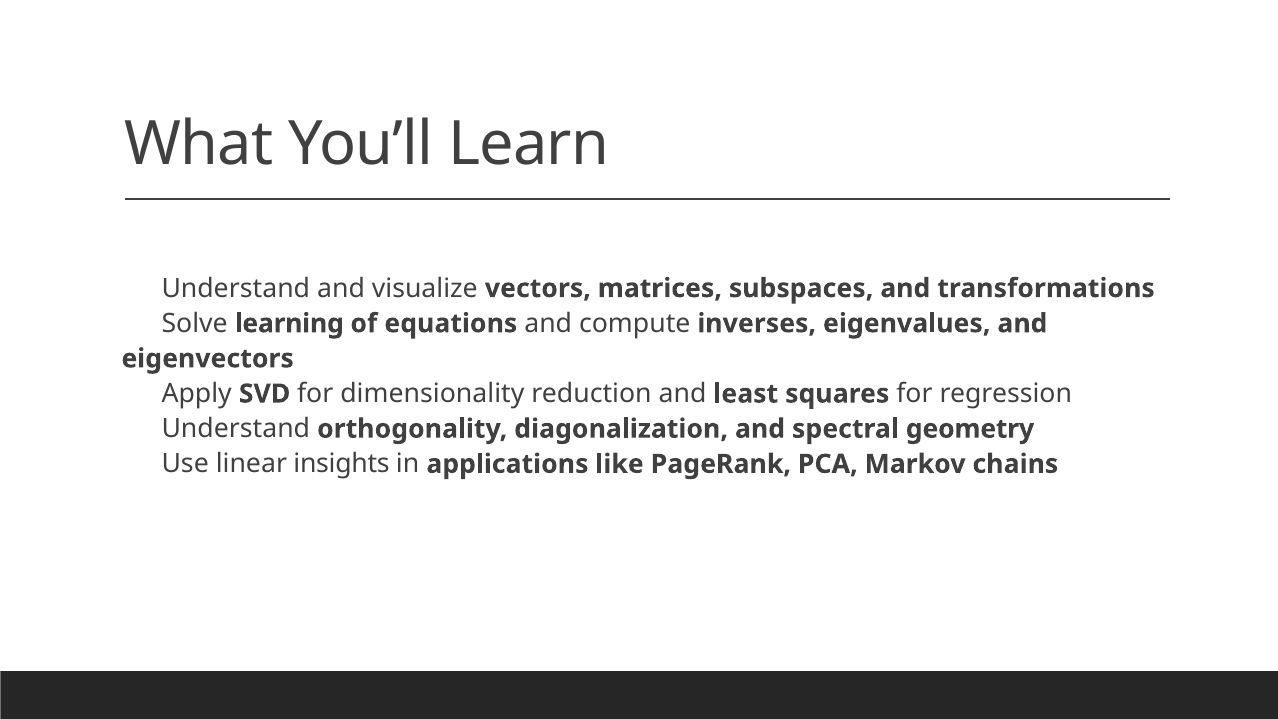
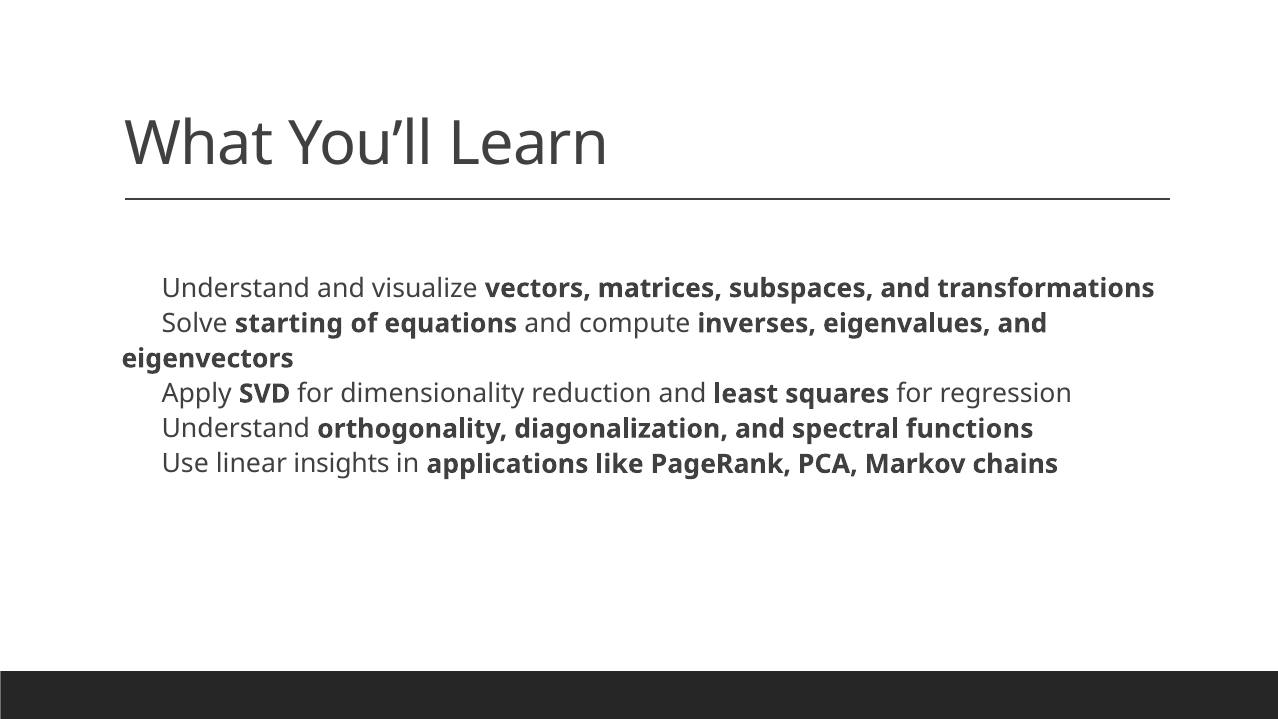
learning: learning -> starting
geometry: geometry -> functions
